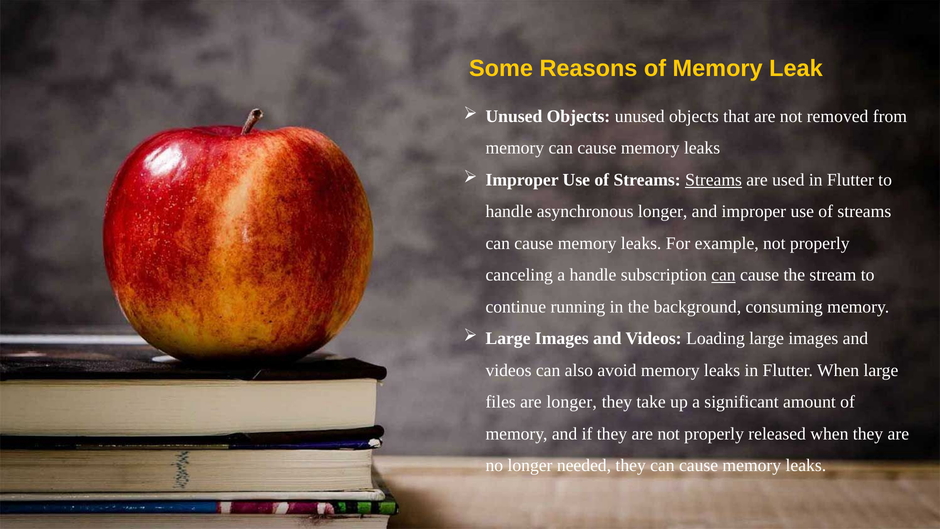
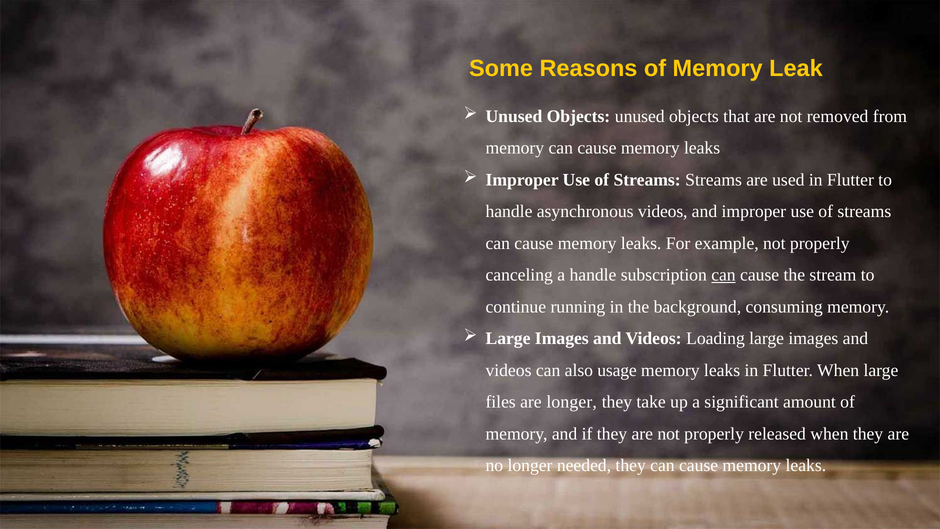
Streams at (714, 180) underline: present -> none
asynchronous longer: longer -> videos
avoid: avoid -> usage
